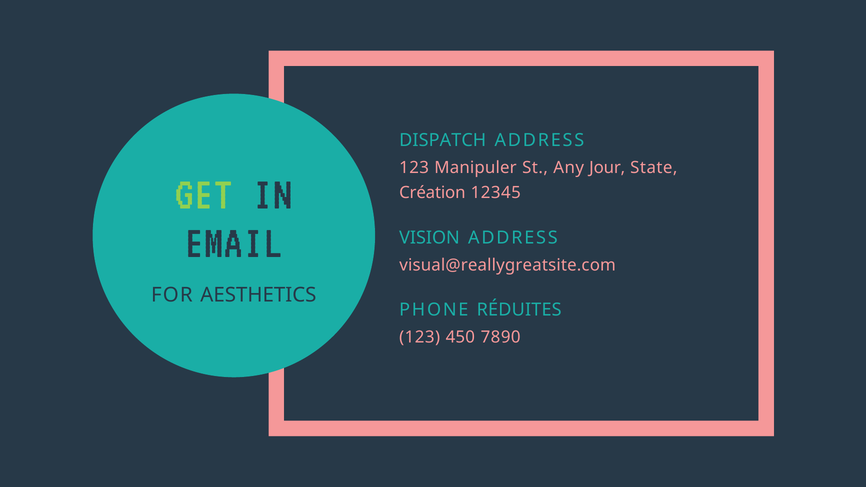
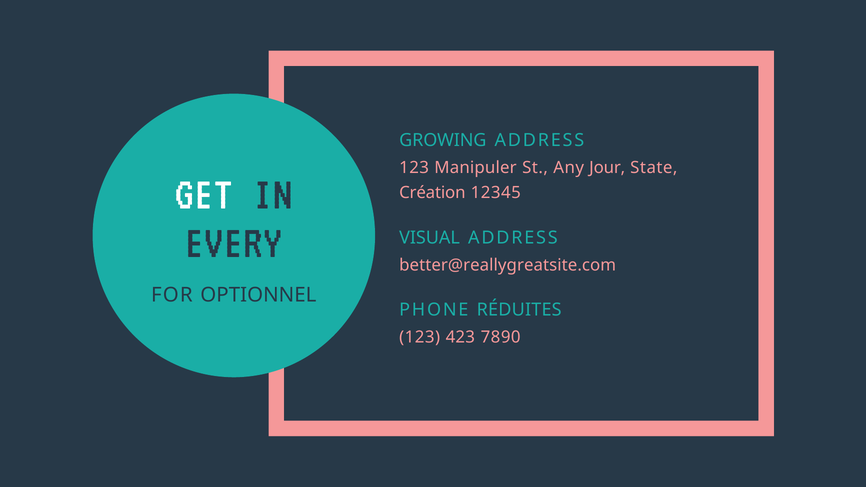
DISPATCH: DISPATCH -> GROWING
GET colour: light green -> white
EMAIL: EMAIL -> EVERY
VISION: VISION -> VISUAL
visual@reallygreatsite.com: visual@reallygreatsite.com -> better@reallygreatsite.com
AESTHETICS: AESTHETICS -> OPTIONNEL
450: 450 -> 423
